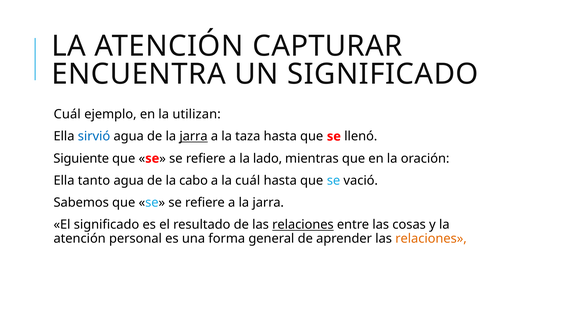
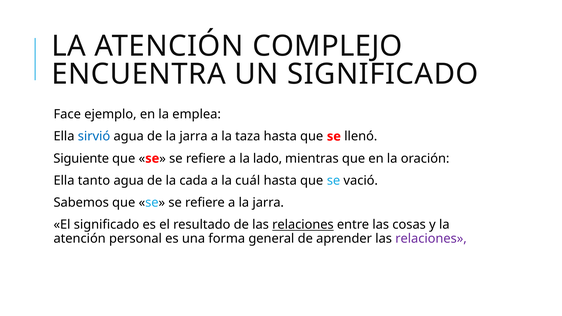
CAPTURAR: CAPTURAR -> COMPLEJO
Cuál at (67, 114): Cuál -> Face
utilizan: utilizan -> emplea
jarra at (194, 136) underline: present -> none
cabo: cabo -> cada
relaciones at (431, 239) colour: orange -> purple
